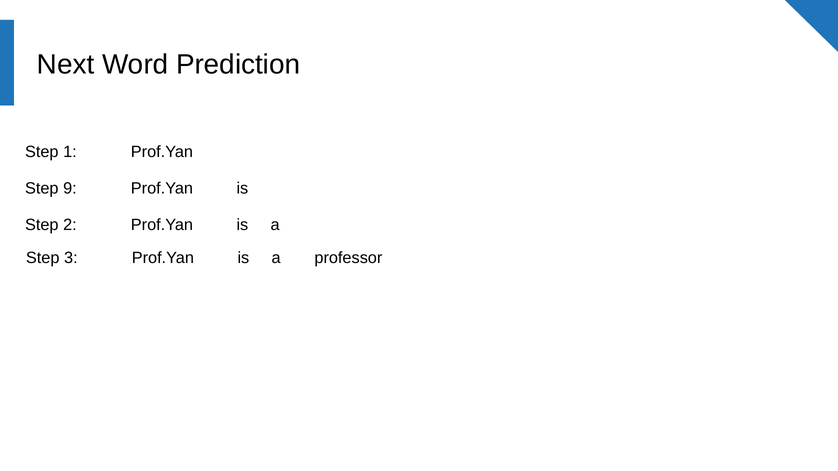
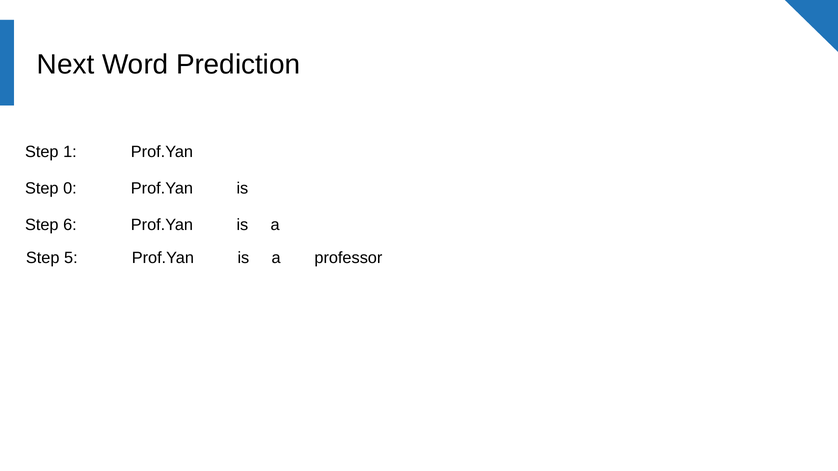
9: 9 -> 0
2: 2 -> 6
3: 3 -> 5
